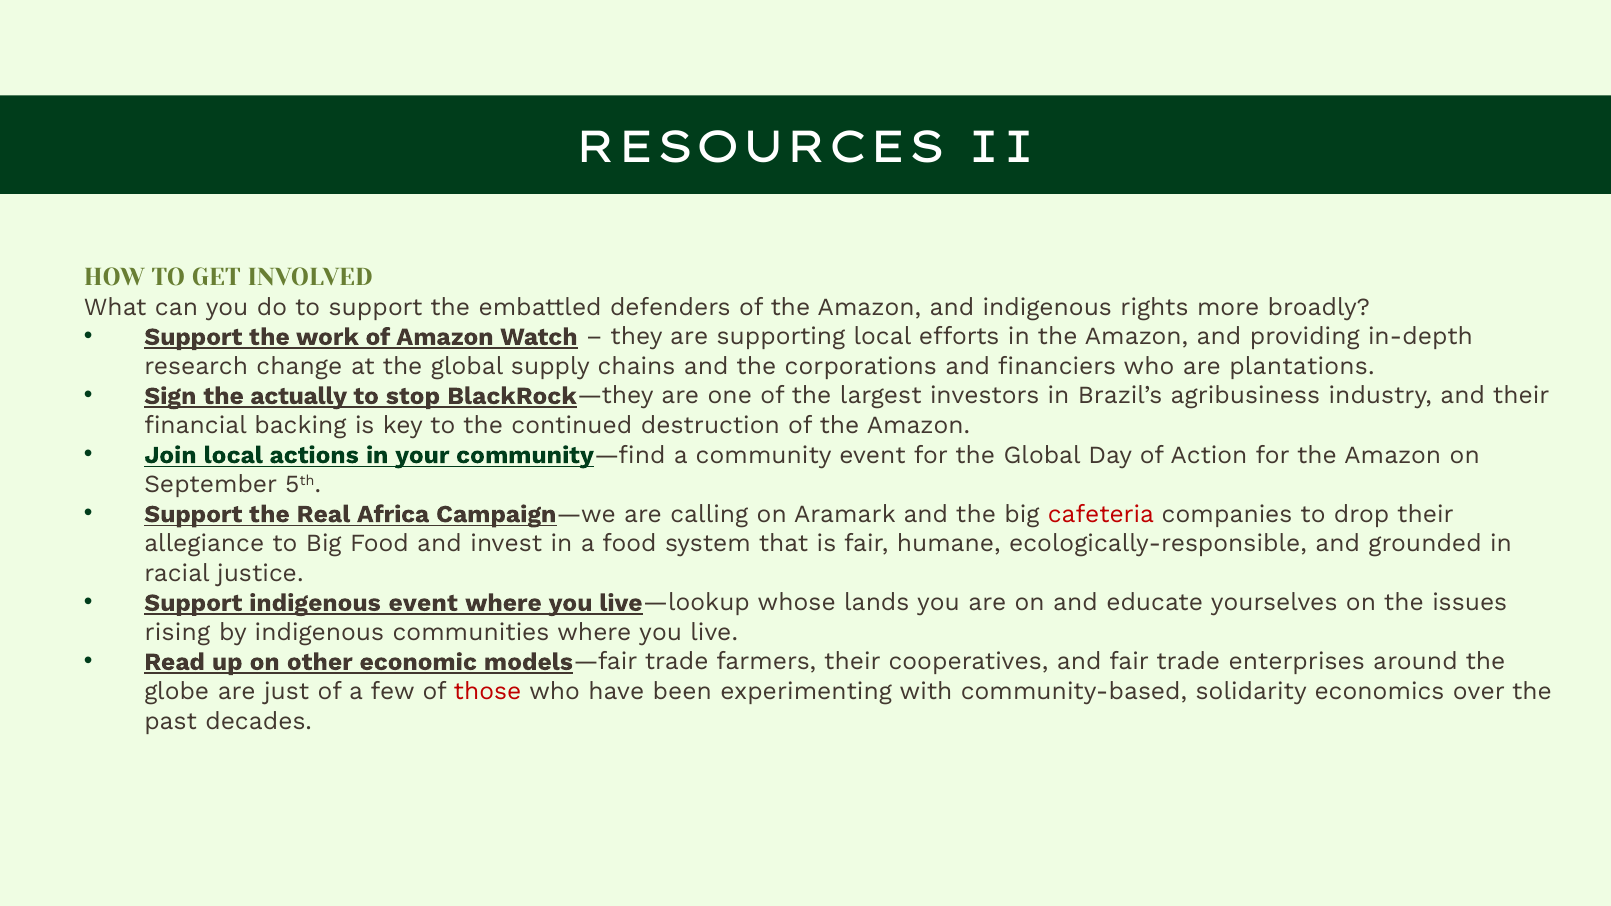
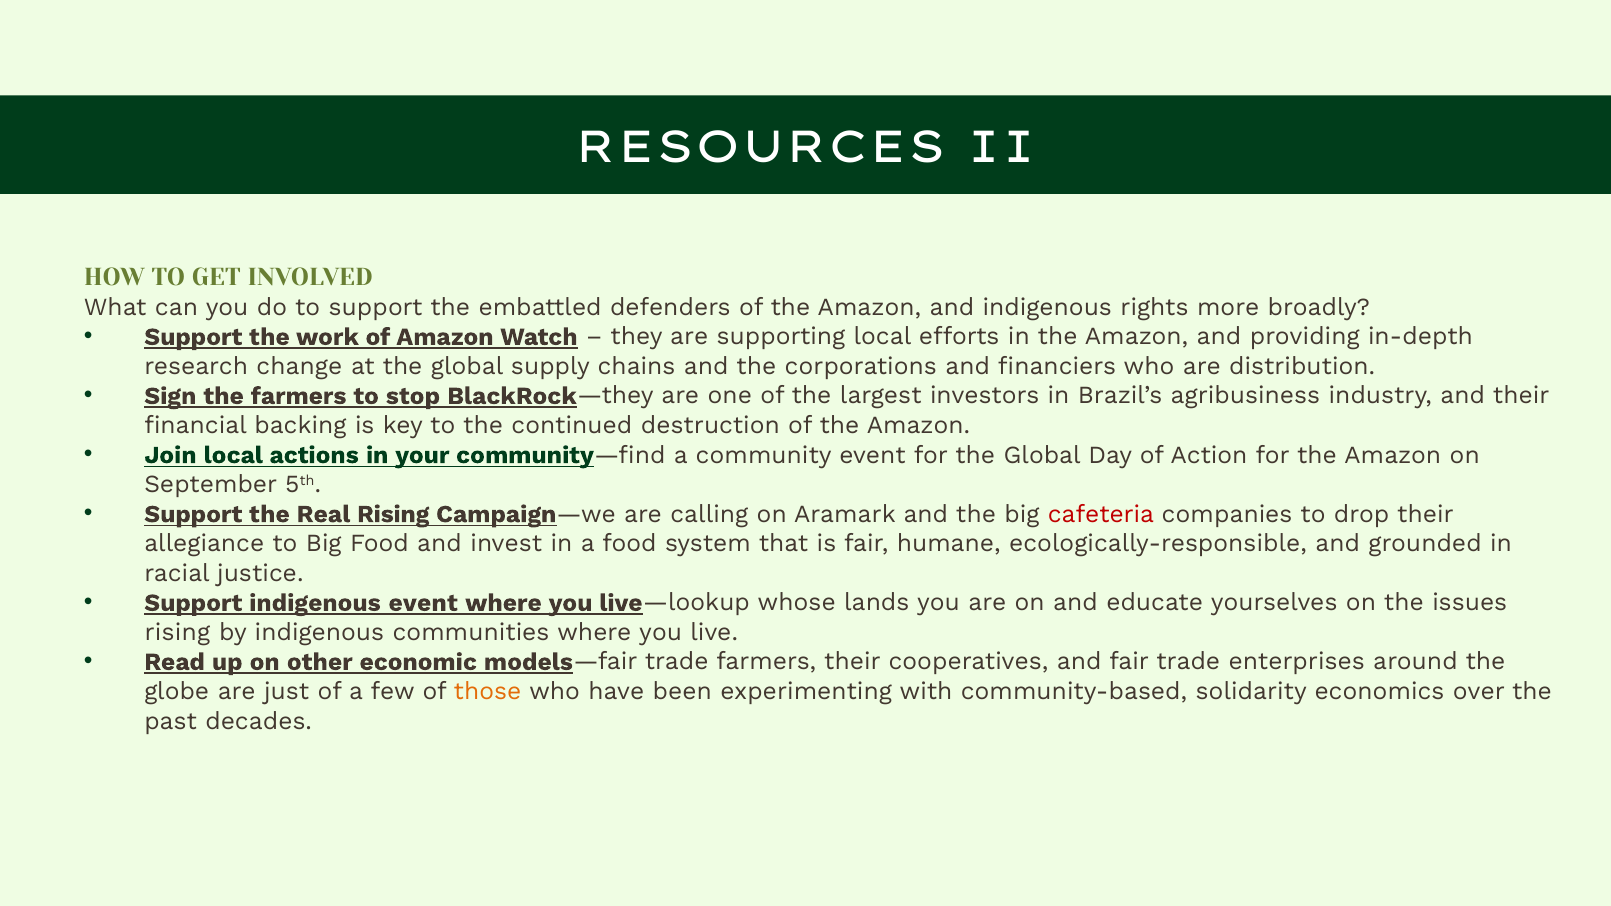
plantations: plantations -> distribution
the actually: actually -> farmers
Real Africa: Africa -> Rising
those colour: red -> orange
